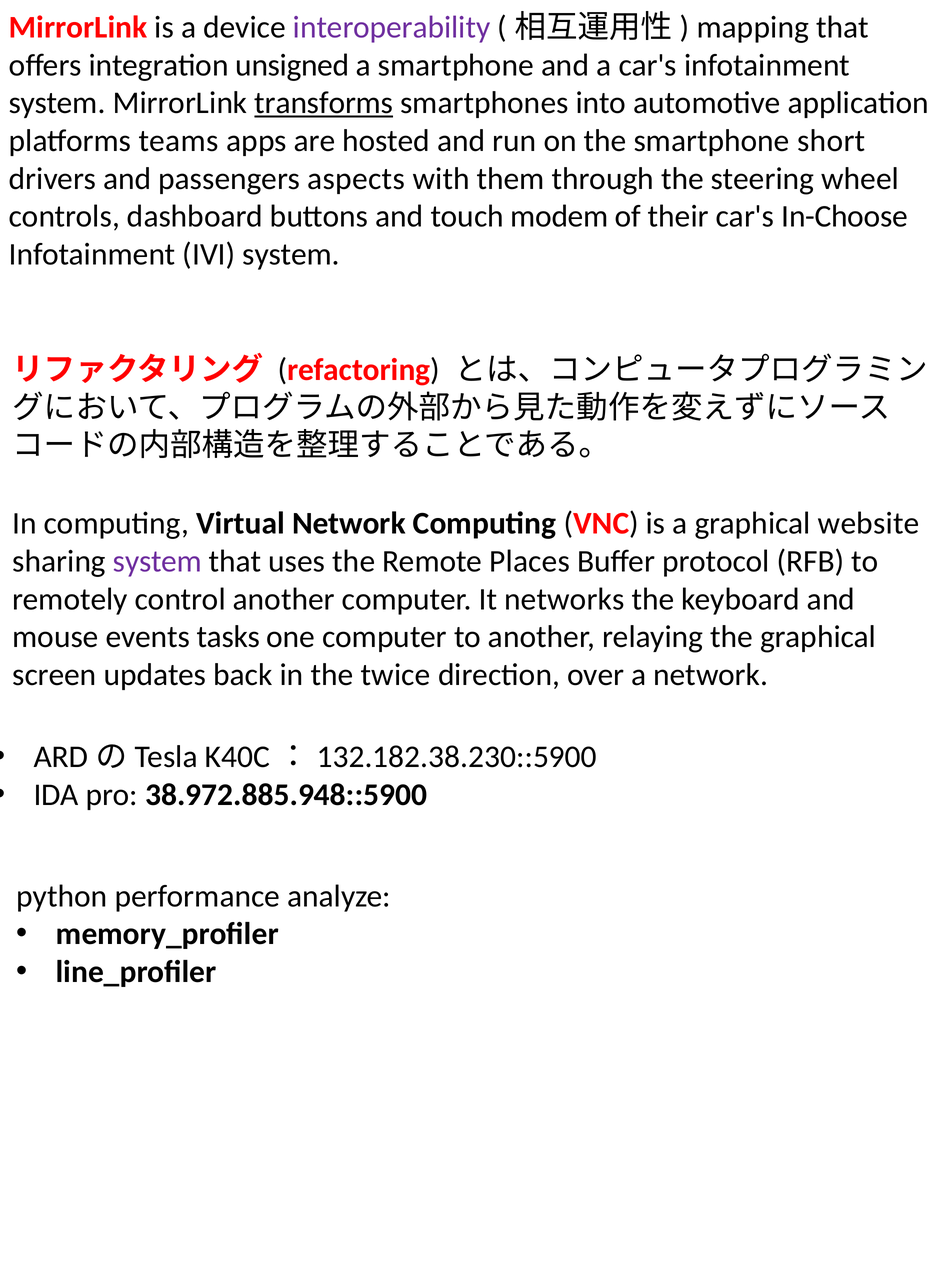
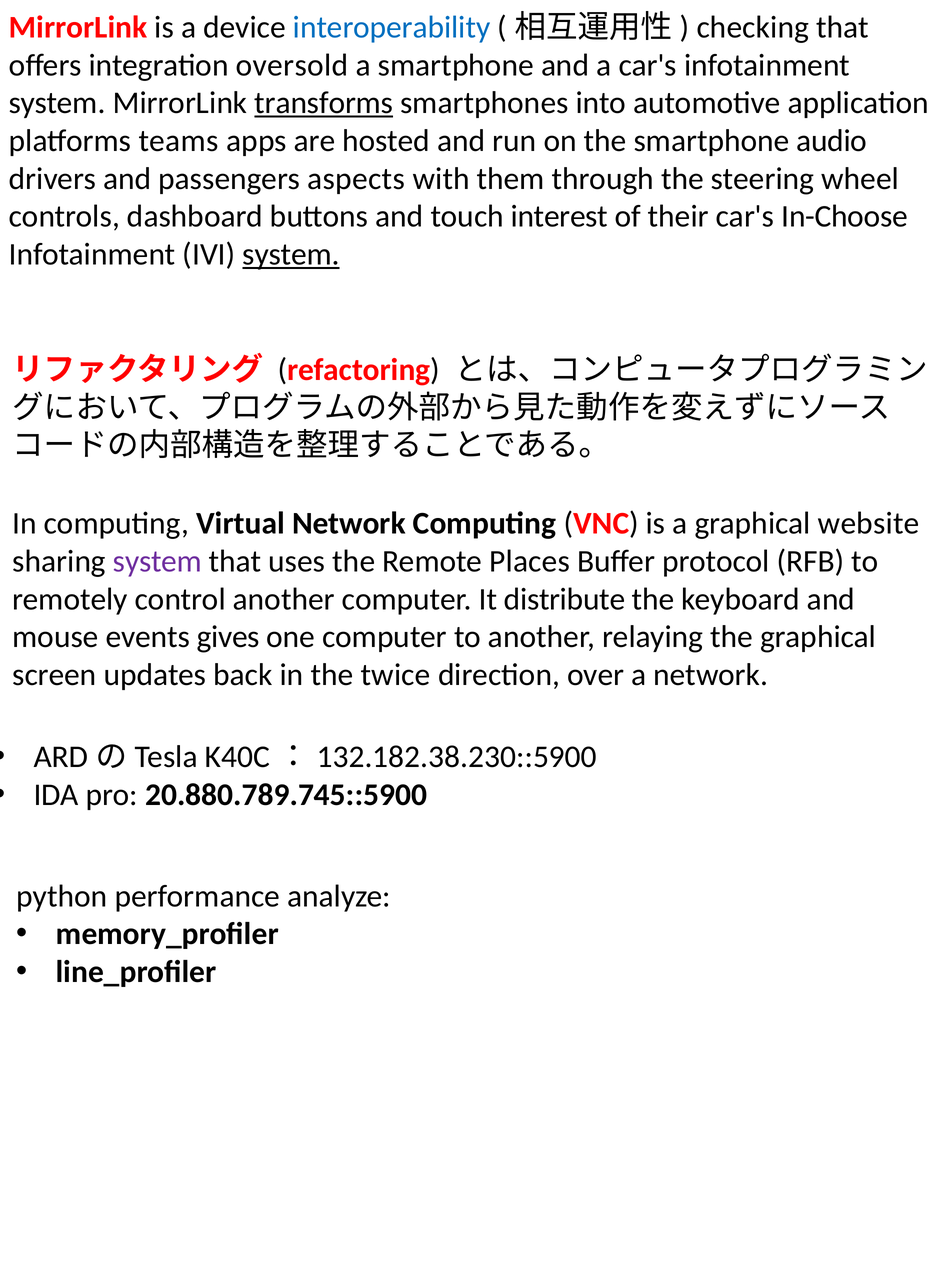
interoperability colour: purple -> blue
mapping: mapping -> checking
unsigned: unsigned -> oversold
short: short -> audio
modem: modem -> interest
system at (291, 254) underline: none -> present
networks: networks -> distribute
tasks: tasks -> gives
38.972.885.948::5900: 38.972.885.948::5900 -> 20.880.789.745::5900
